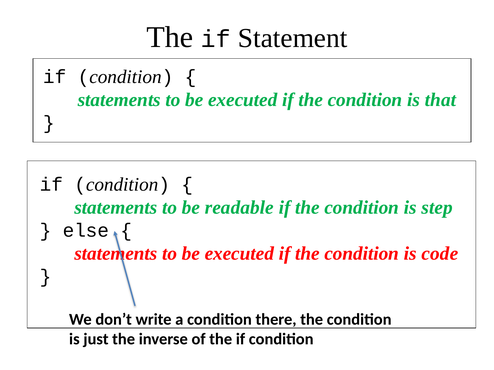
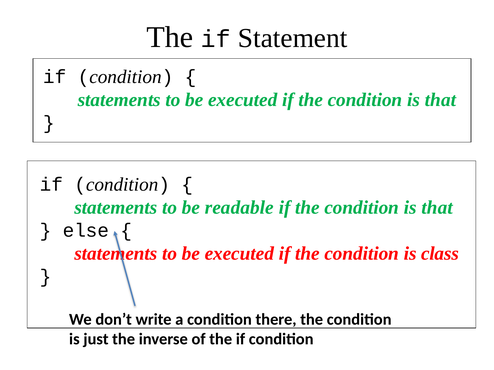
step at (437, 208): step -> that
code: code -> class
